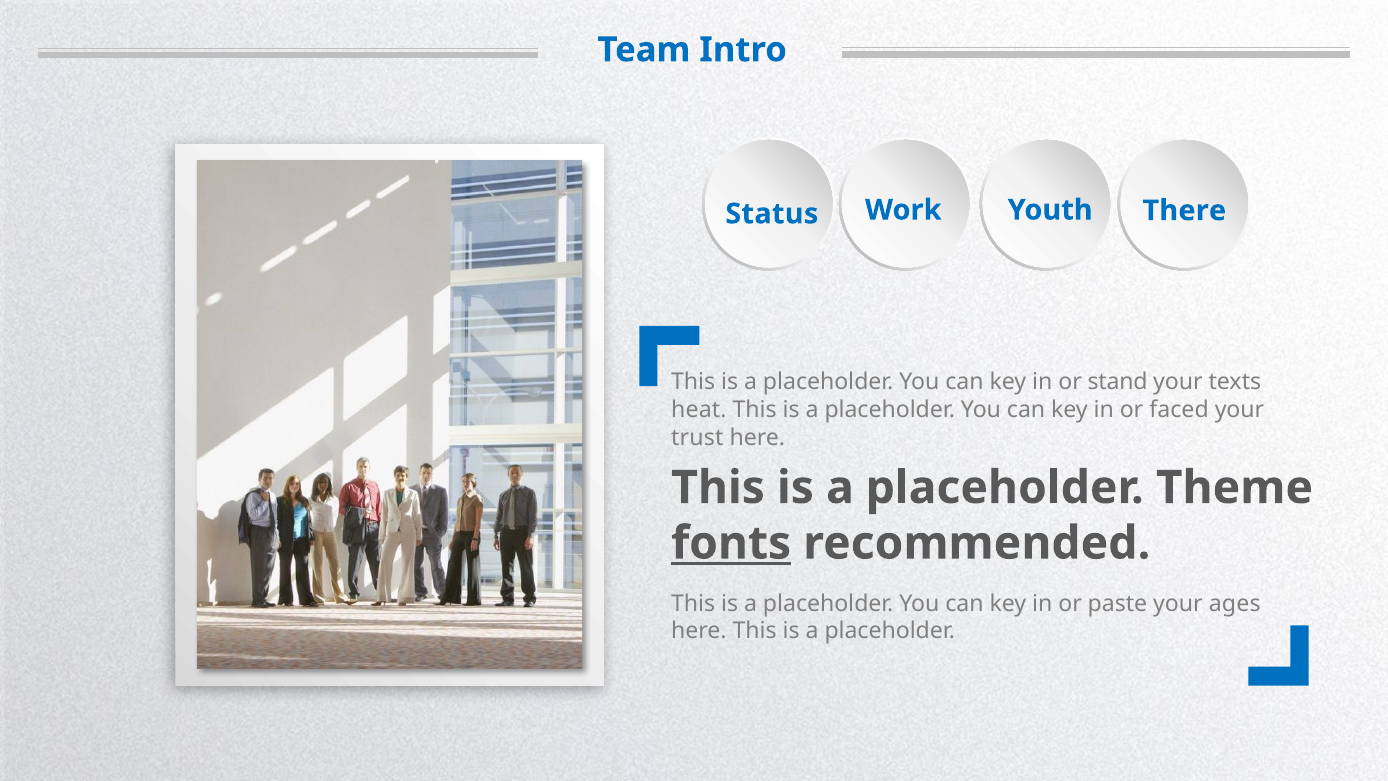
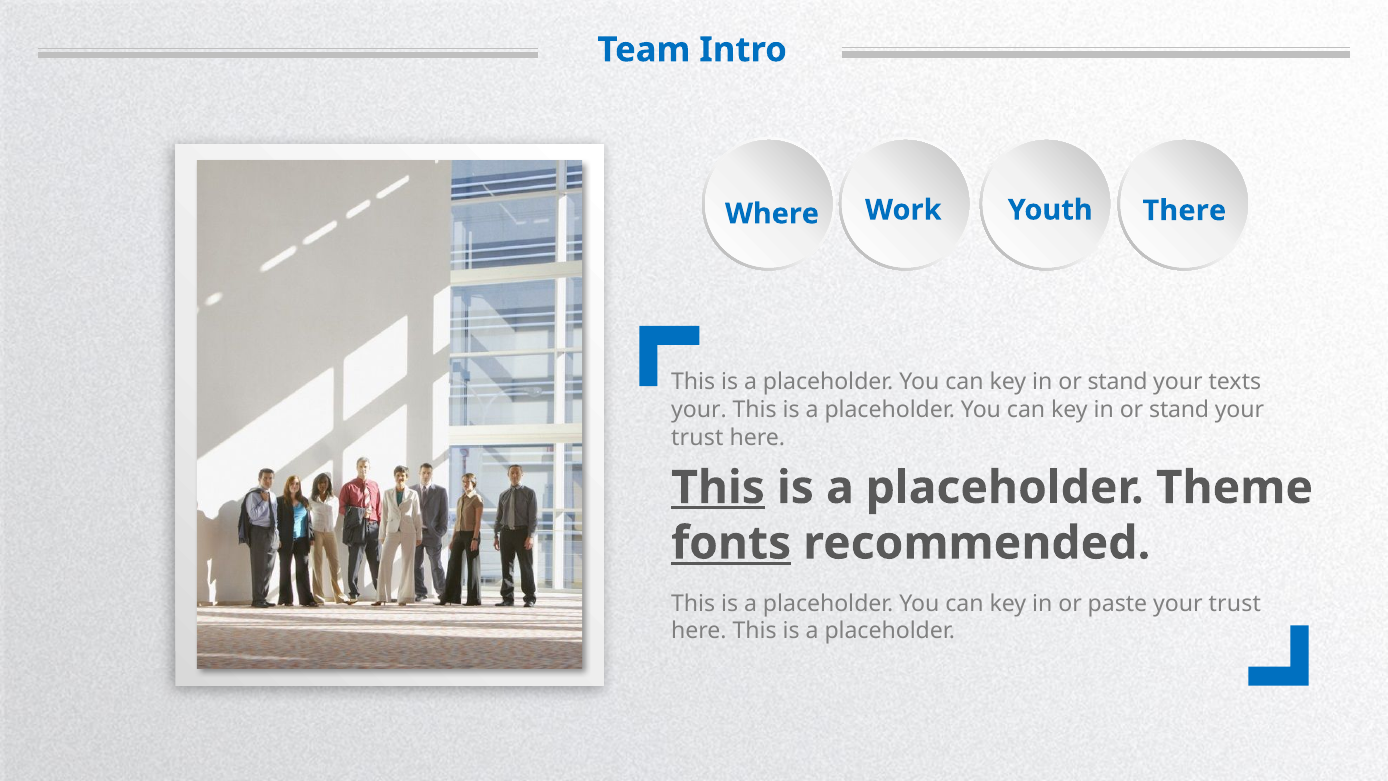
Status: Status -> Where
heat at (699, 410): heat -> your
faced at (1179, 410): faced -> stand
This at (718, 487) underline: none -> present
paste your ages: ages -> trust
